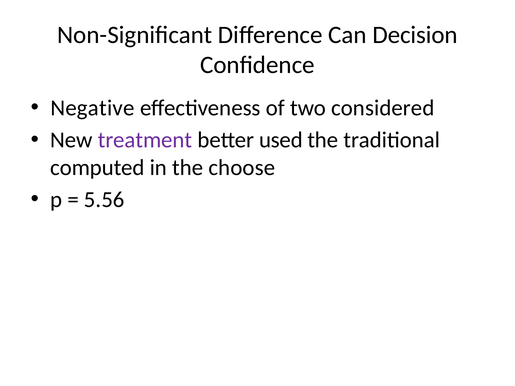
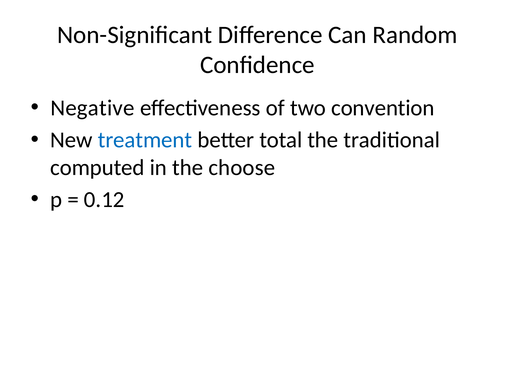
Decision: Decision -> Random
considered: considered -> convention
treatment colour: purple -> blue
used: used -> total
5.56: 5.56 -> 0.12
